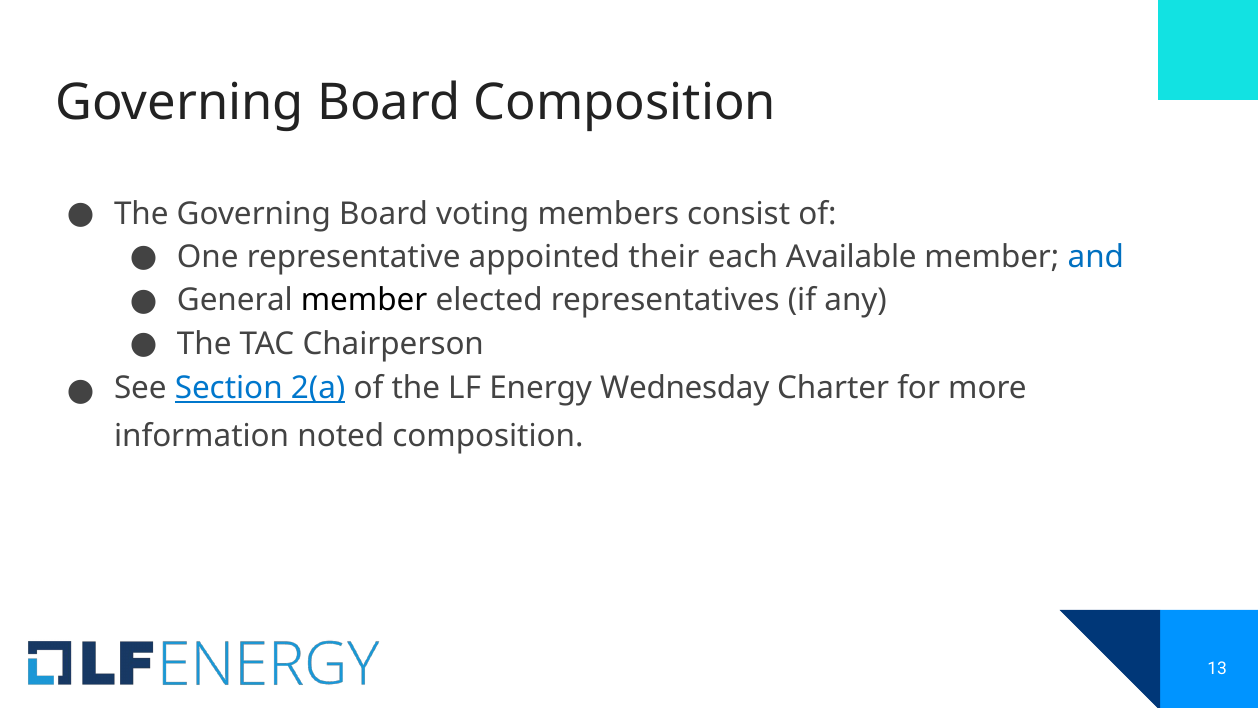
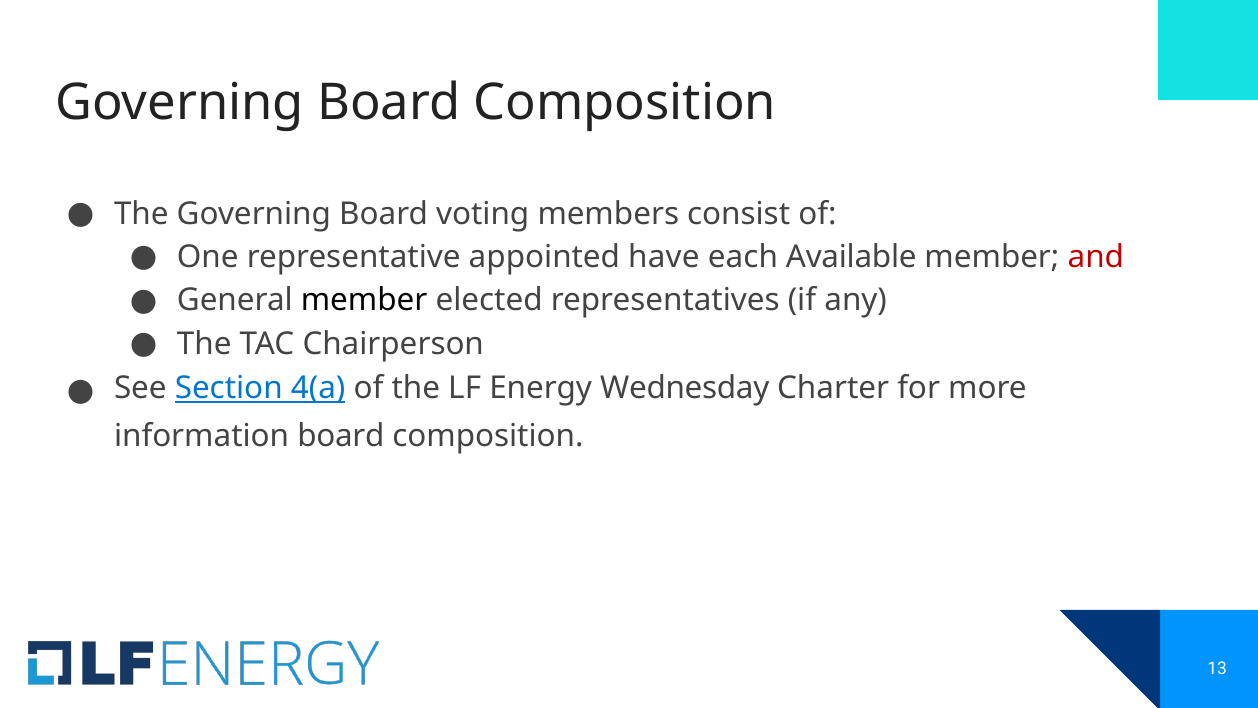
their: their -> have
and colour: blue -> red
2(a: 2(a -> 4(a
information noted: noted -> board
